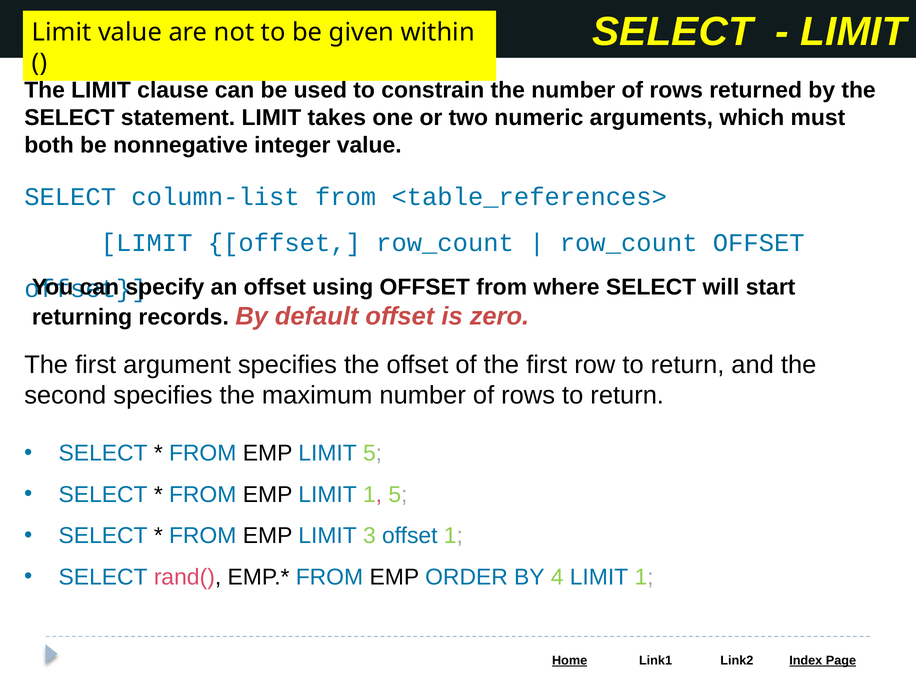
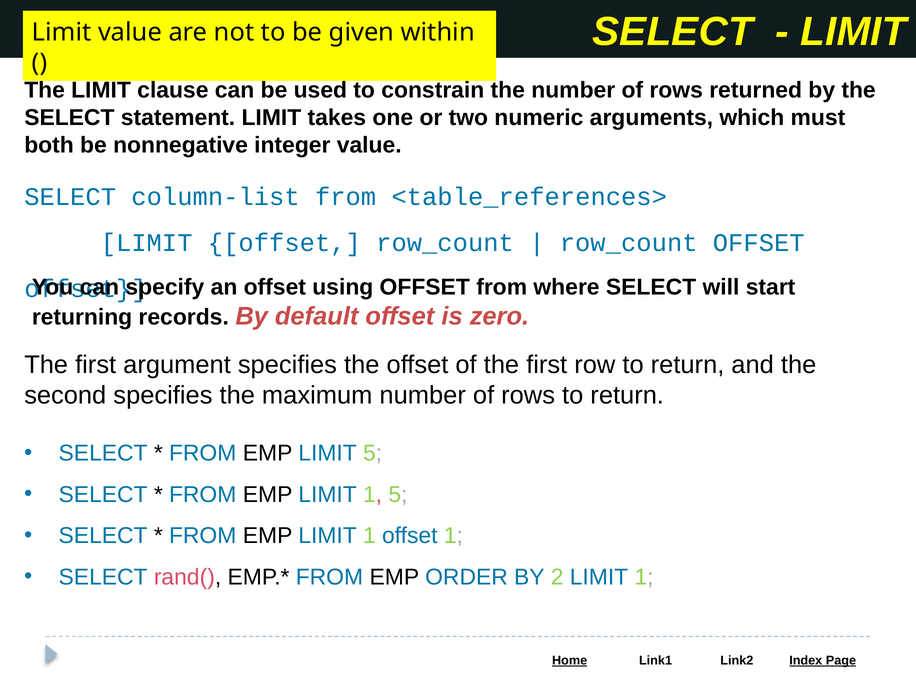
3 at (369, 536): 3 -> 1
4: 4 -> 2
